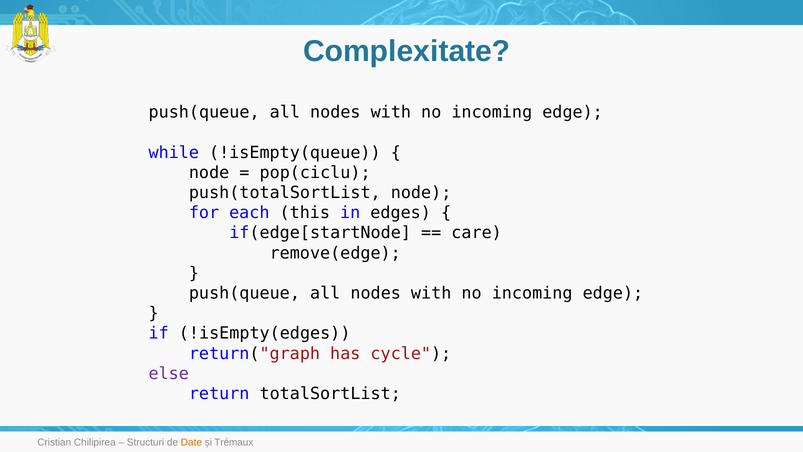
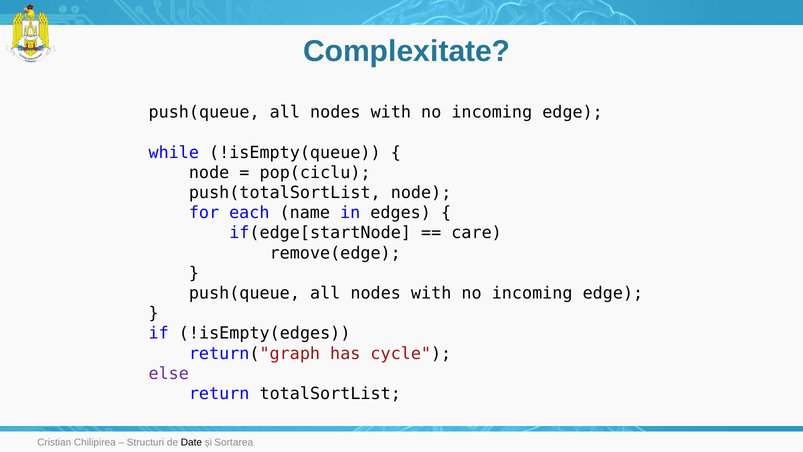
this: this -> name
Date colour: orange -> black
Trémaux: Trémaux -> Sortarea
